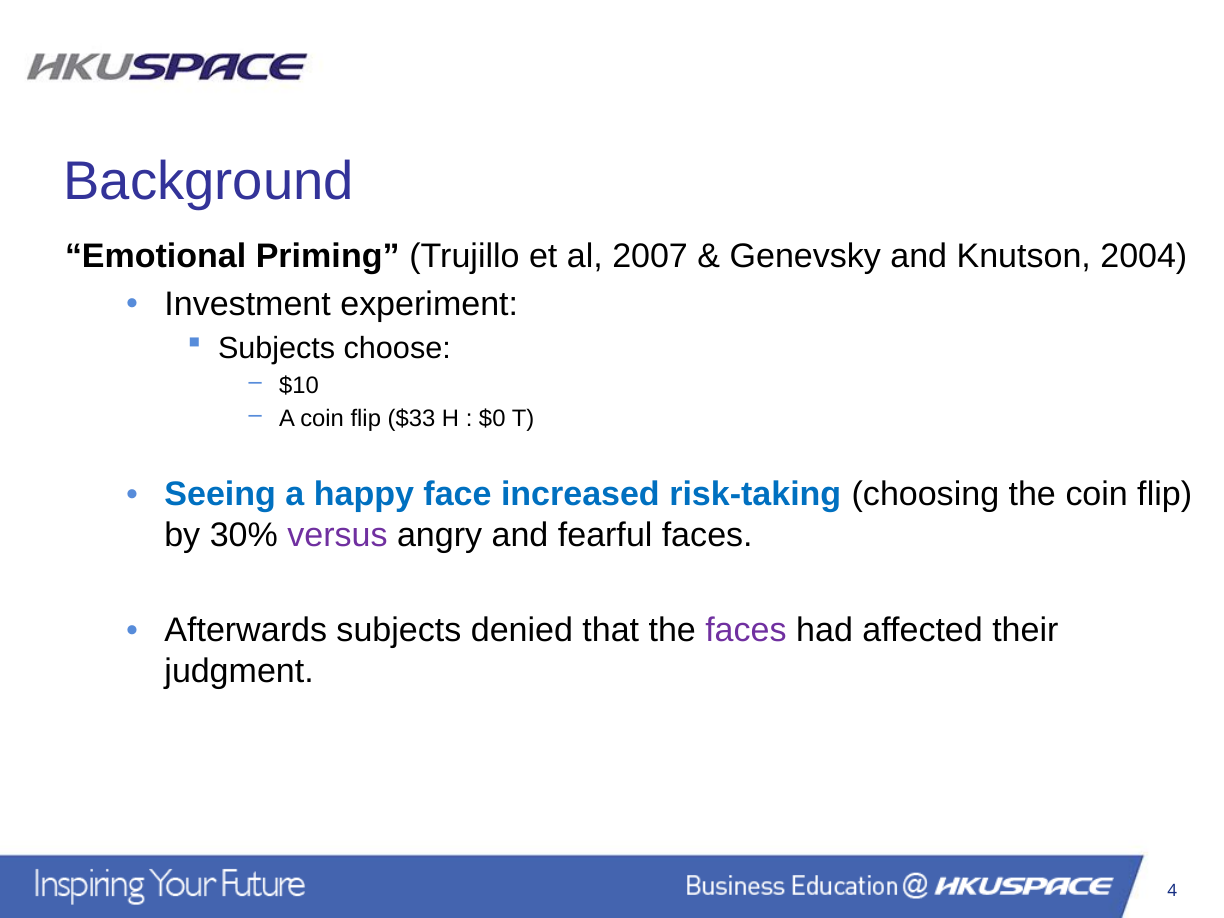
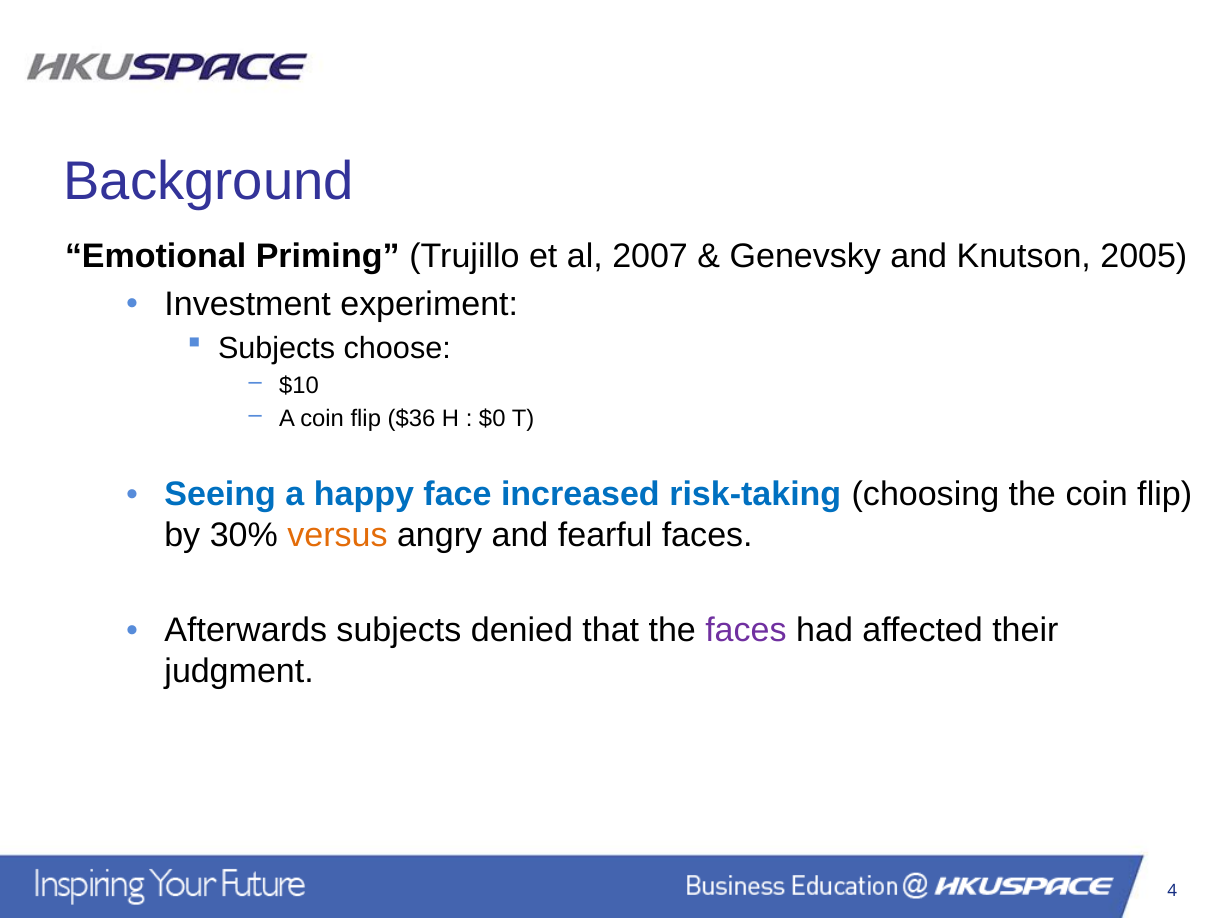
2004: 2004 -> 2005
$33: $33 -> $36
versus colour: purple -> orange
